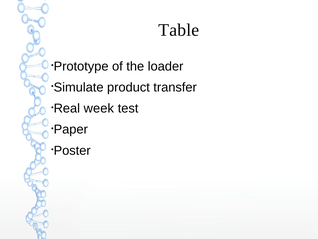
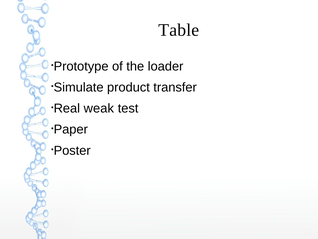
week: week -> weak
